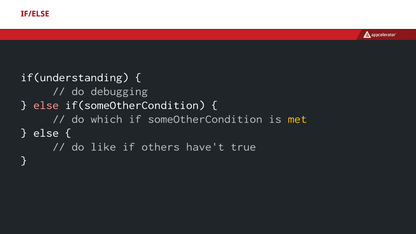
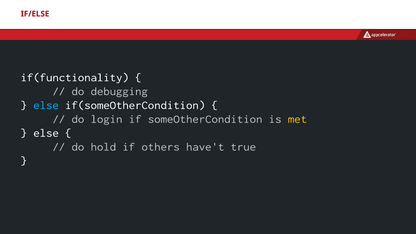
if(understanding: if(understanding -> if(functionality
else at (46, 105) colour: pink -> light blue
which: which -> login
like: like -> hold
